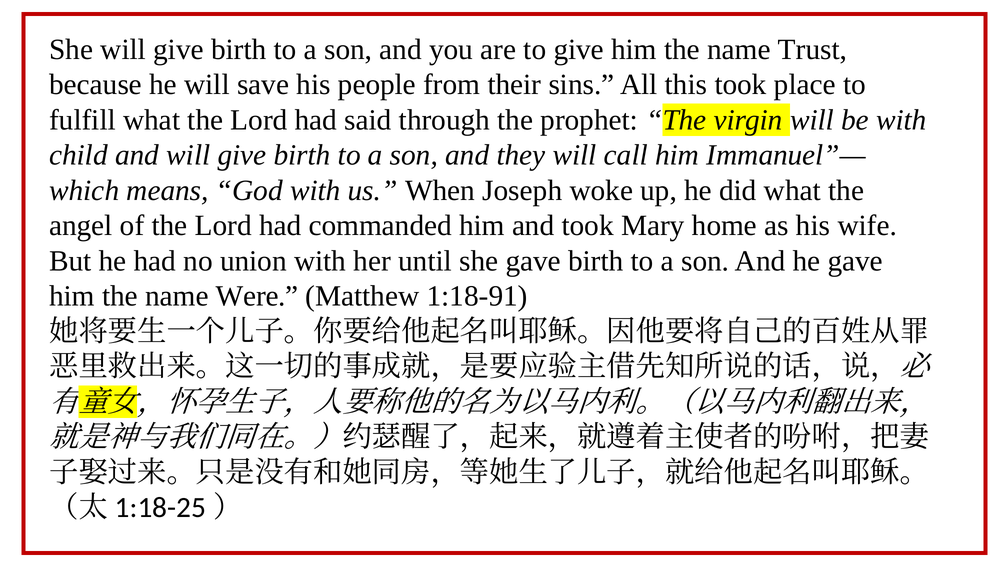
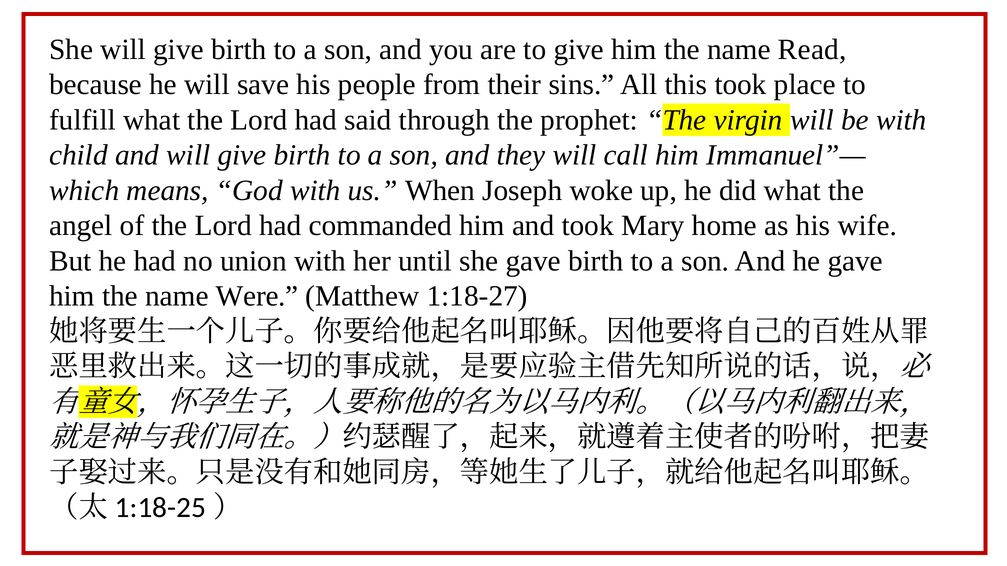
Trust: Trust -> Read
1:18-91: 1:18-91 -> 1:18-27
